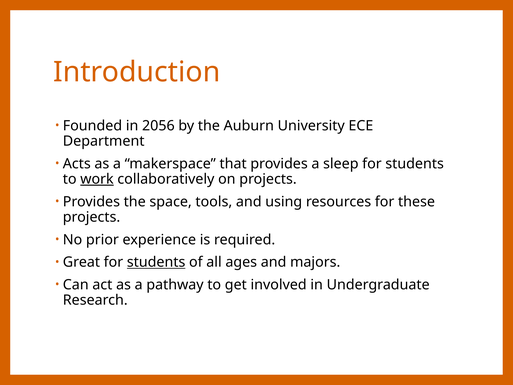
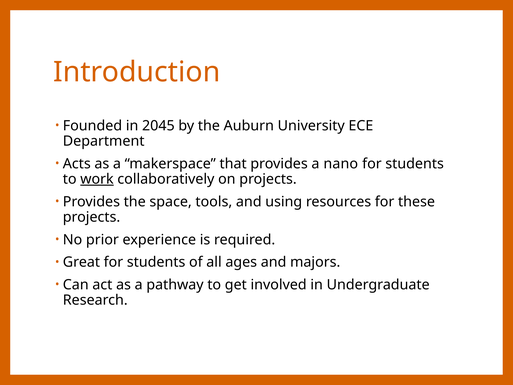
2056: 2056 -> 2045
sleep: sleep -> nano
students at (156, 262) underline: present -> none
